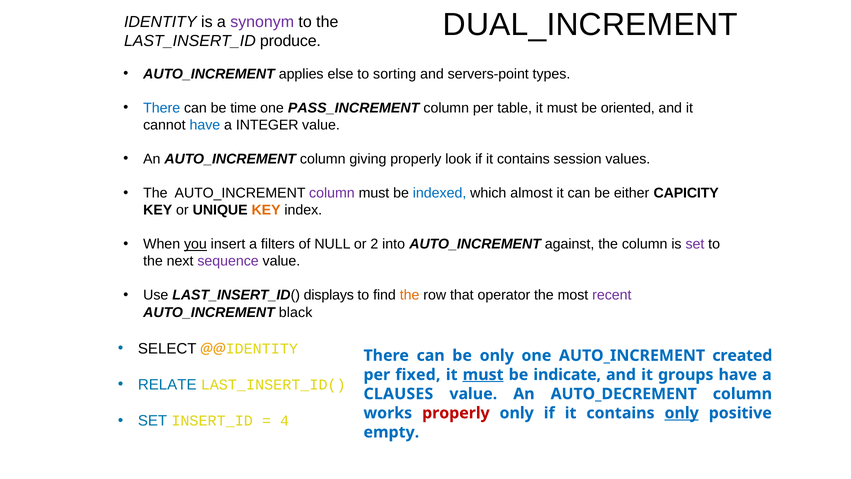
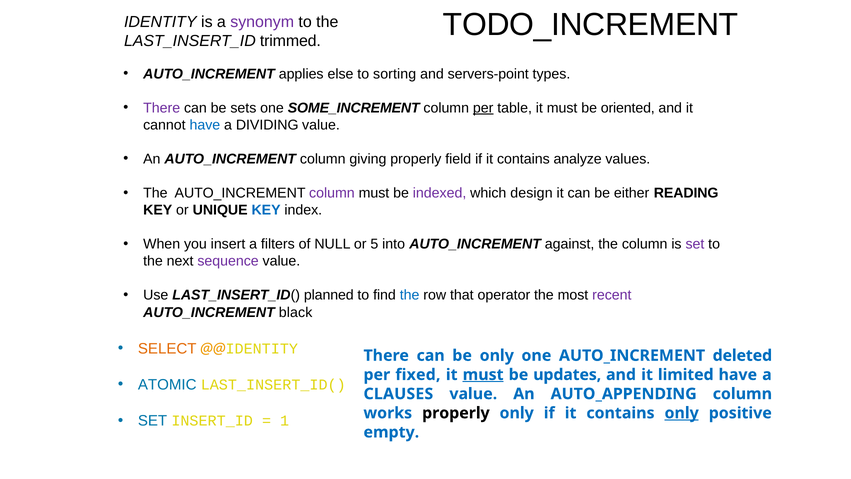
DUAL_INCREMENT: DUAL_INCREMENT -> TODO_INCREMENT
produce: produce -> trimmed
There at (162, 108) colour: blue -> purple
time: time -> sets
PASS_INCREMENT: PASS_INCREMENT -> SOME_INCREMENT
per at (483, 108) underline: none -> present
INTEGER: INTEGER -> DIVIDING
look: look -> field
session: session -> analyze
indexed colour: blue -> purple
almost: almost -> design
CAPICITY: CAPICITY -> READING
KEY at (266, 210) colour: orange -> blue
you underline: present -> none
2: 2 -> 5
displays: displays -> planned
the at (410, 295) colour: orange -> blue
SELECT colour: black -> orange
created: created -> deleted
indicate: indicate -> updates
groups: groups -> limited
RELATE: RELATE -> ATOMIC
AUTO_DECREMENT: AUTO_DECREMENT -> AUTO_APPENDING
properly at (456, 413) colour: red -> black
4: 4 -> 1
